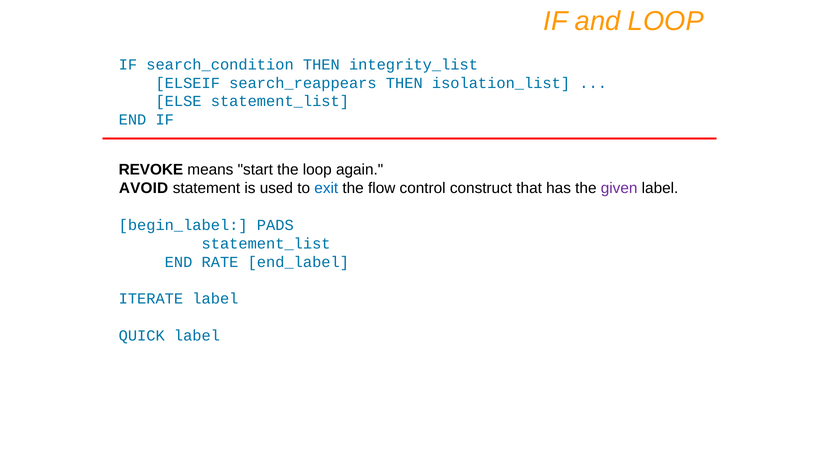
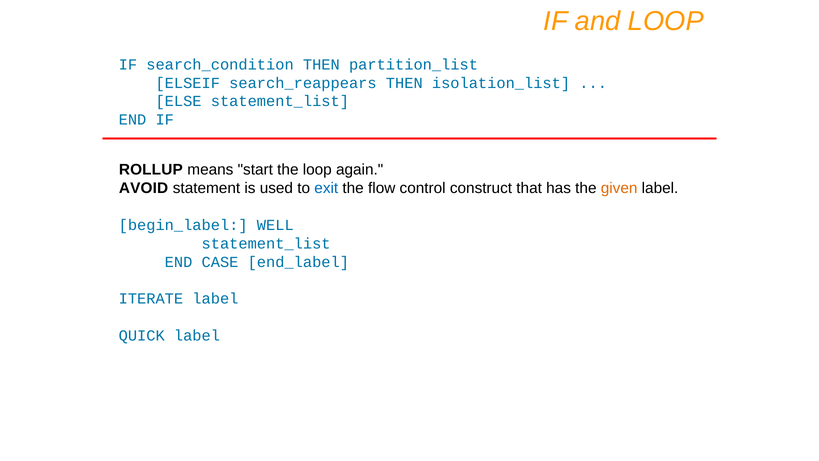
integrity_list: integrity_list -> partition_list
REVOKE: REVOKE -> ROLLUP
given colour: purple -> orange
PADS: PADS -> WELL
RATE: RATE -> CASE
